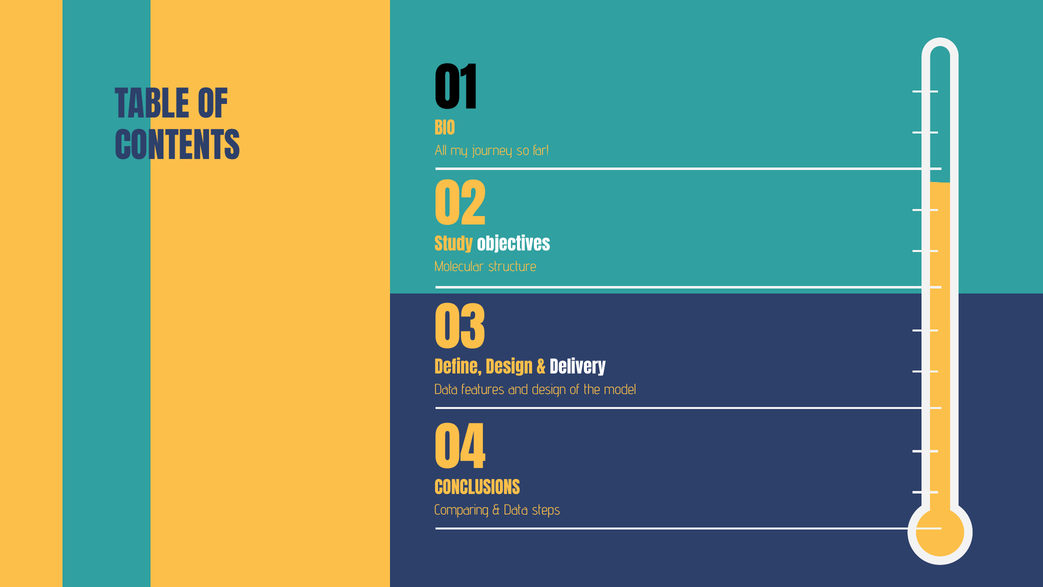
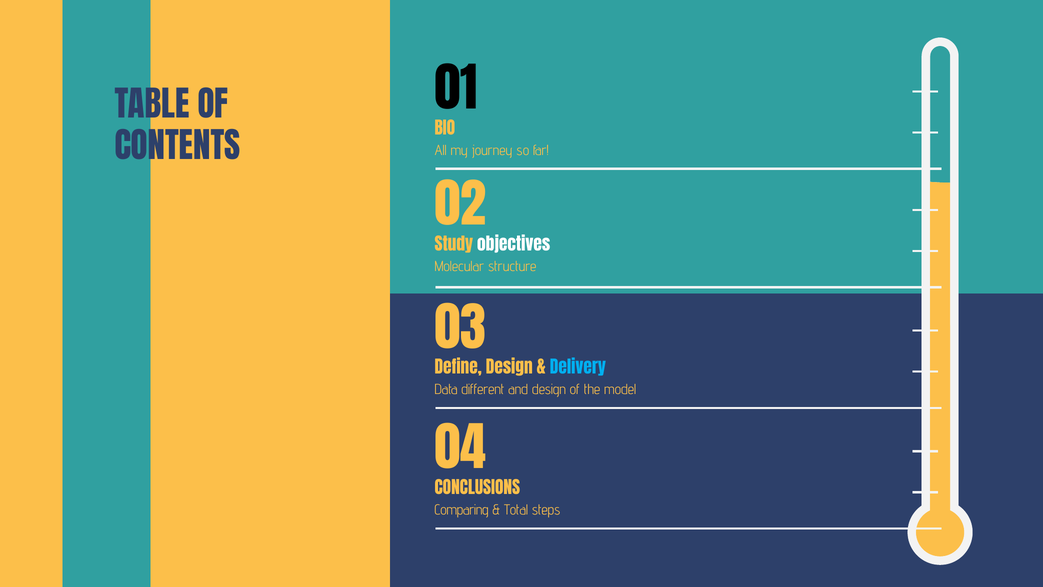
Delivery colour: white -> light blue
features: features -> different
Data at (516, 509): Data -> Total
